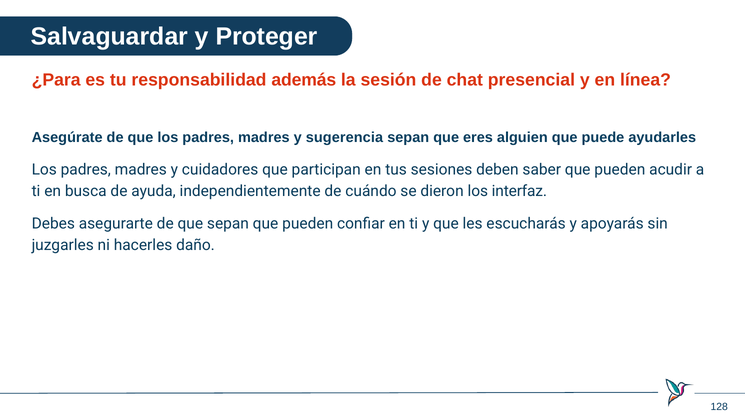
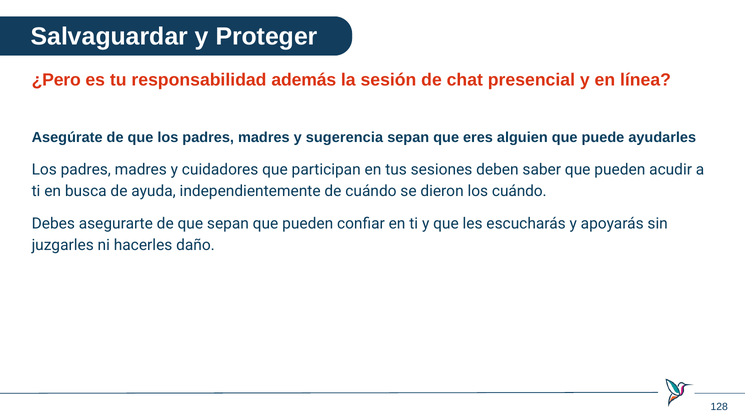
¿Para: ¿Para -> ¿Pero
los interfaz: interfaz -> cuándo
